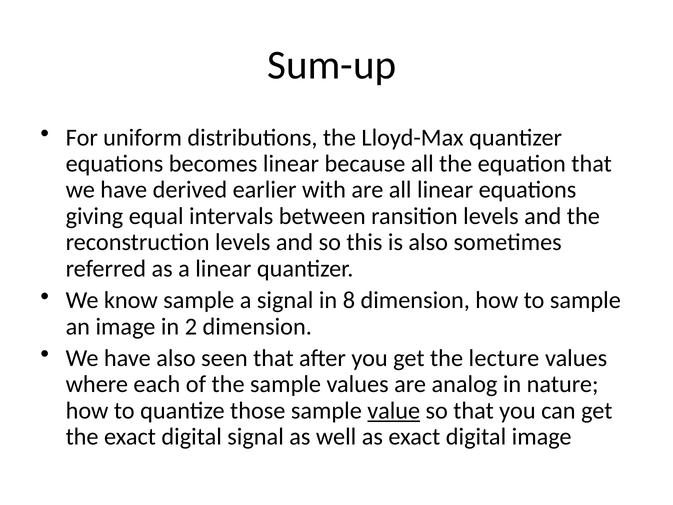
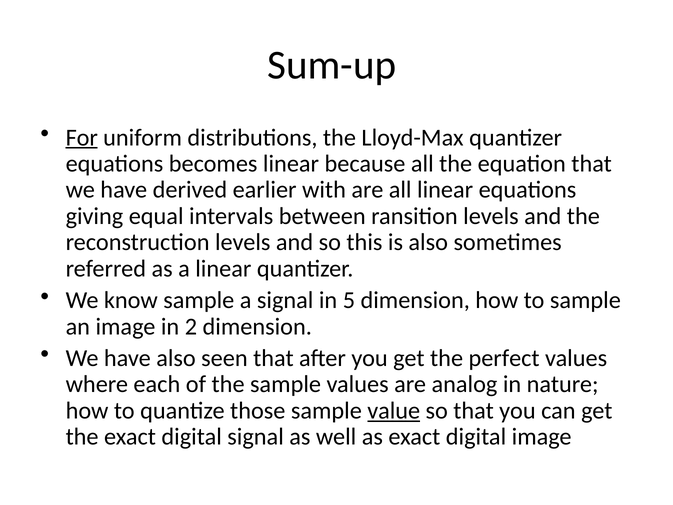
For underline: none -> present
8: 8 -> 5
lecture: lecture -> perfect
